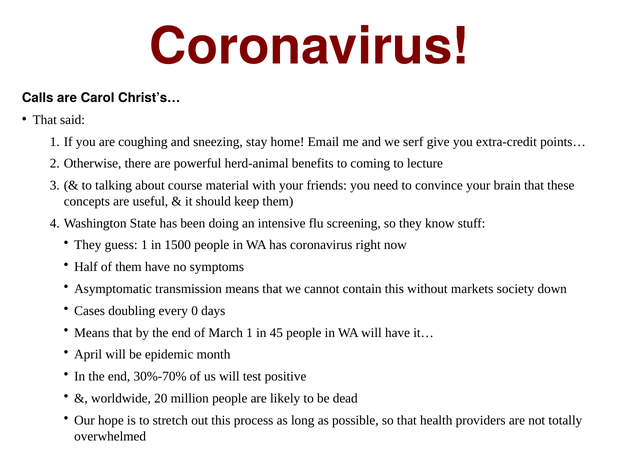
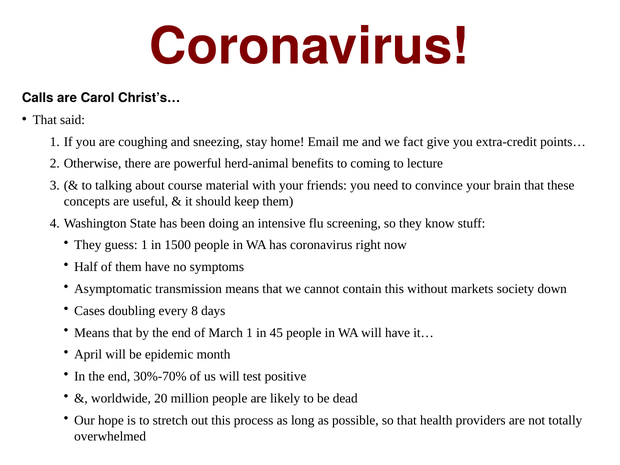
serf: serf -> fact
0: 0 -> 8
